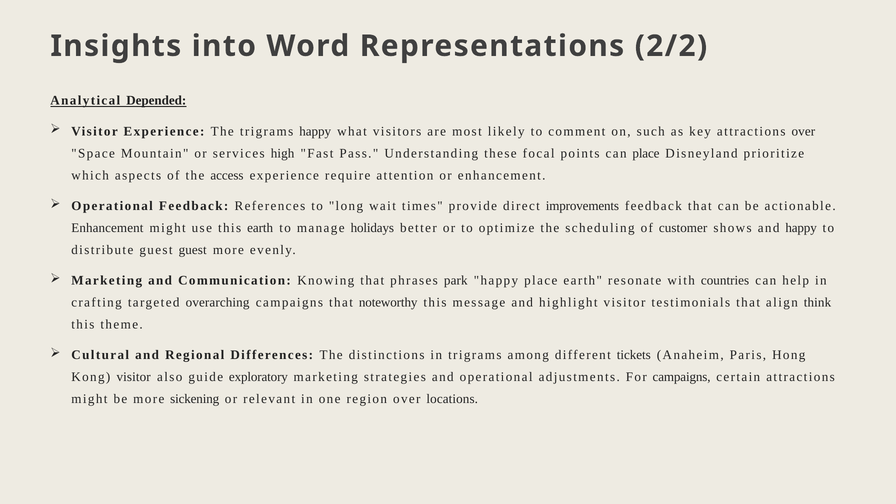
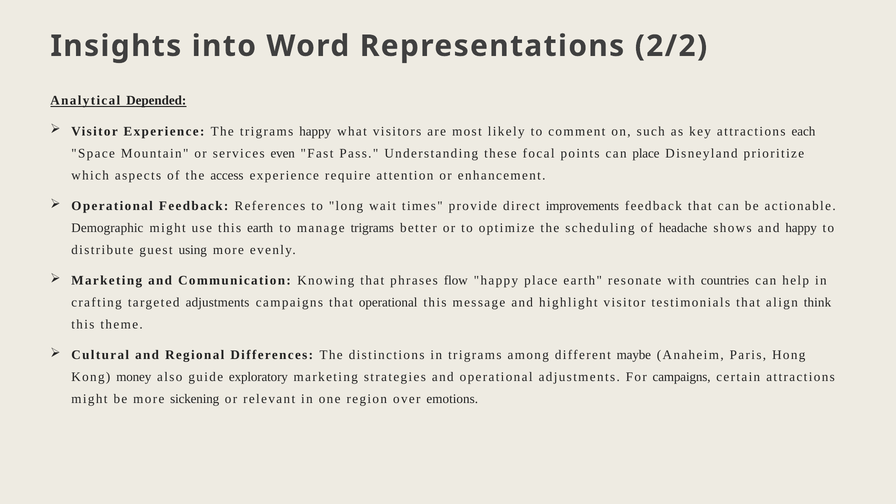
attractions over: over -> each
high: high -> even
Enhancement at (107, 228): Enhancement -> Demographic
manage holidays: holidays -> trigrams
customer: customer -> headache
guest guest: guest -> using
park: park -> flow
targeted overarching: overarching -> adjustments
that noteworthy: noteworthy -> operational
tickets: tickets -> maybe
Kong visitor: visitor -> money
locations: locations -> emotions
